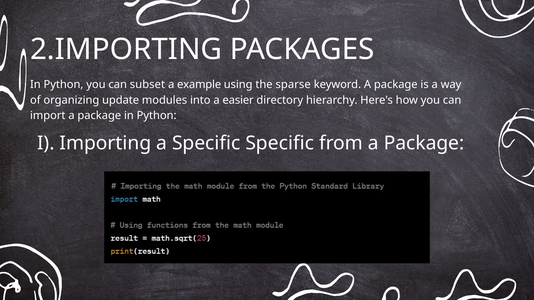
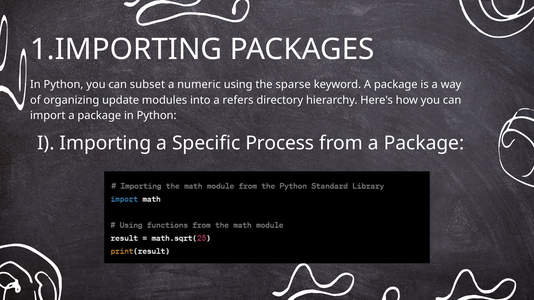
2.IMPORTING: 2.IMPORTING -> 1.IMPORTING
example: example -> numeric
easier: easier -> refers
Specific Specific: Specific -> Process
